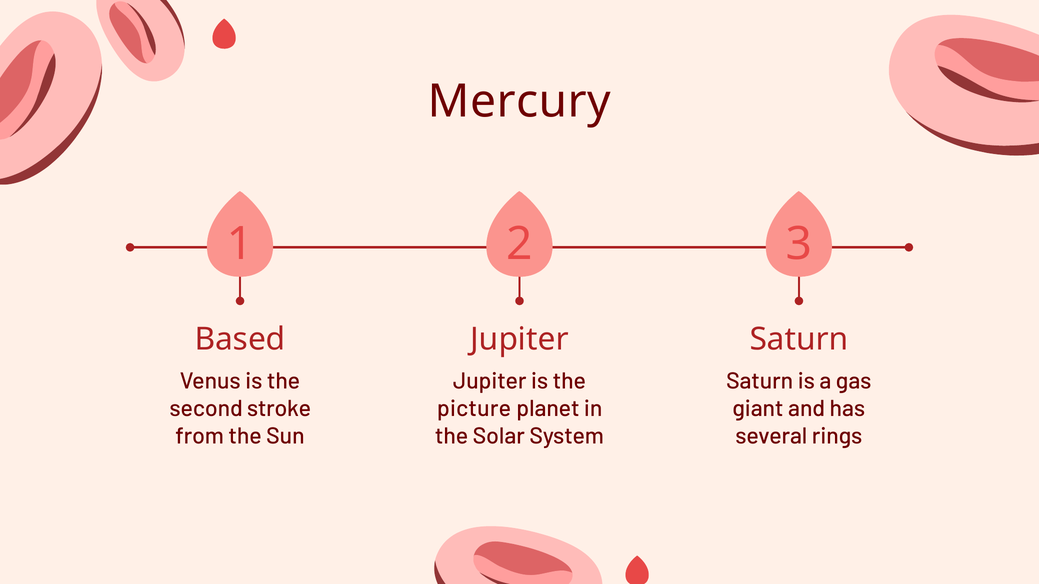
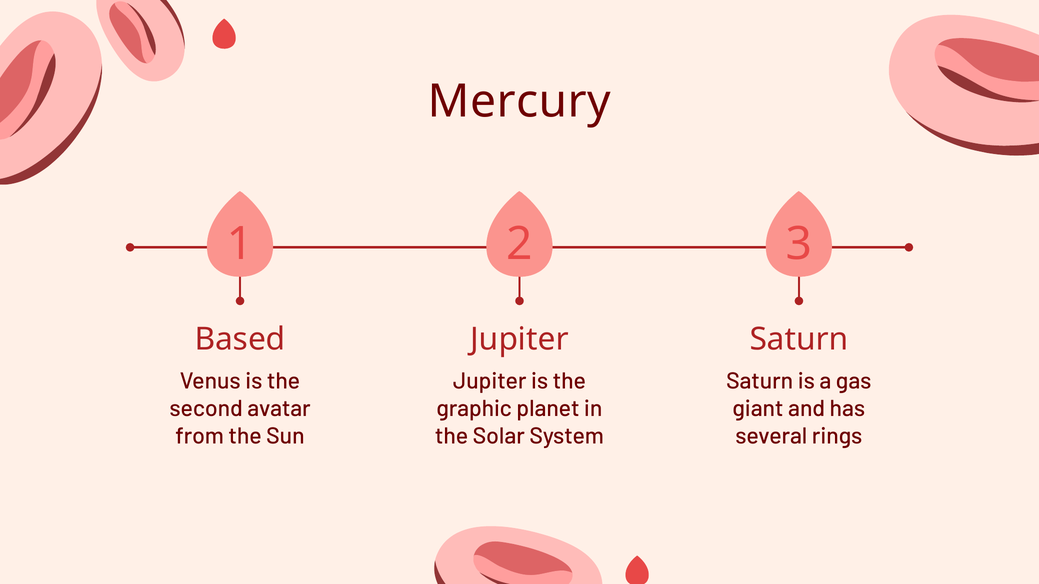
stroke: stroke -> avatar
picture: picture -> graphic
